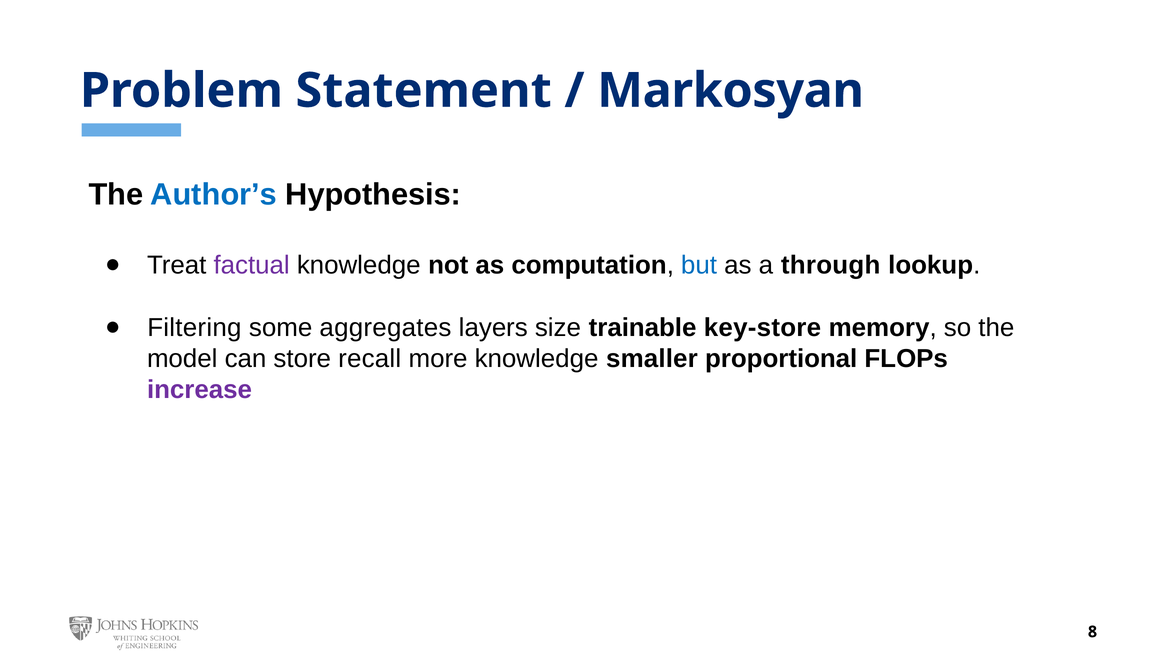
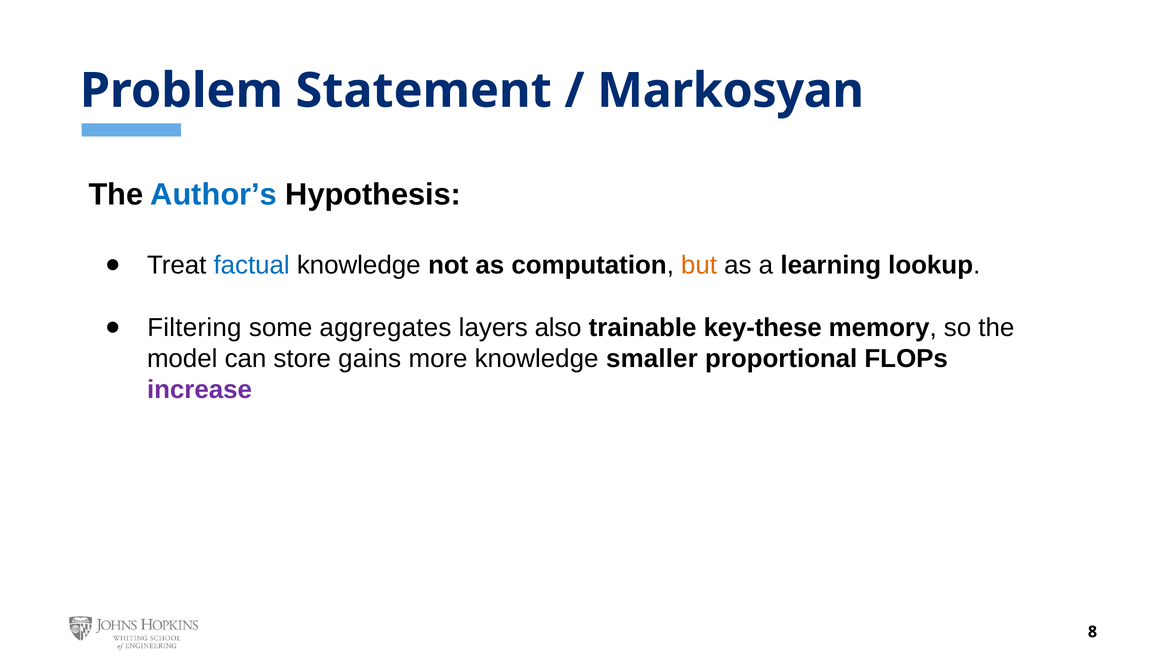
factual colour: purple -> blue
but colour: blue -> orange
through: through -> learning
size: size -> also
key-store: key-store -> key-these
recall: recall -> gains
